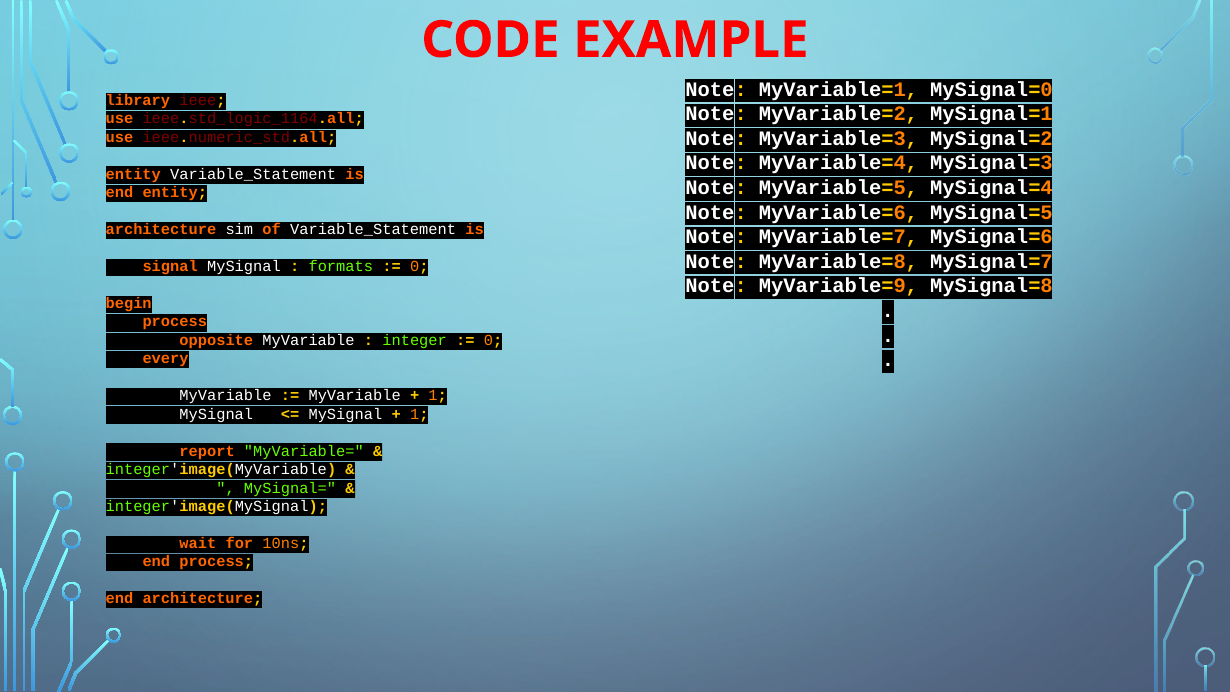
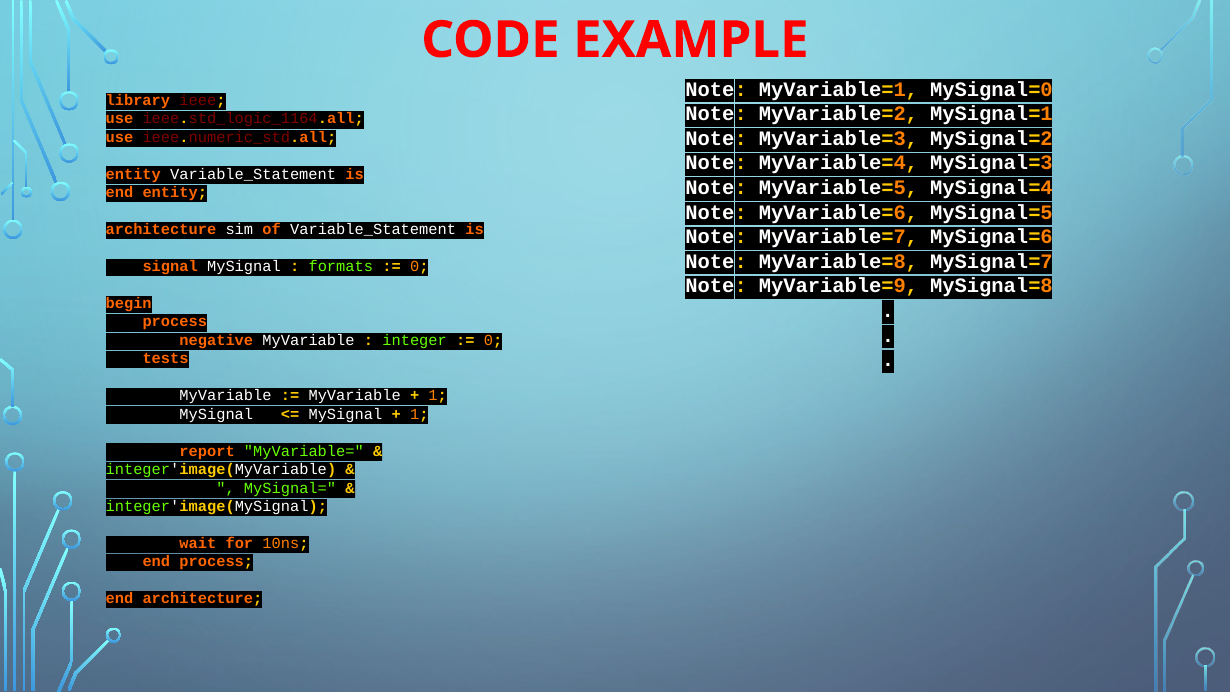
opposite: opposite -> negative
every: every -> tests
